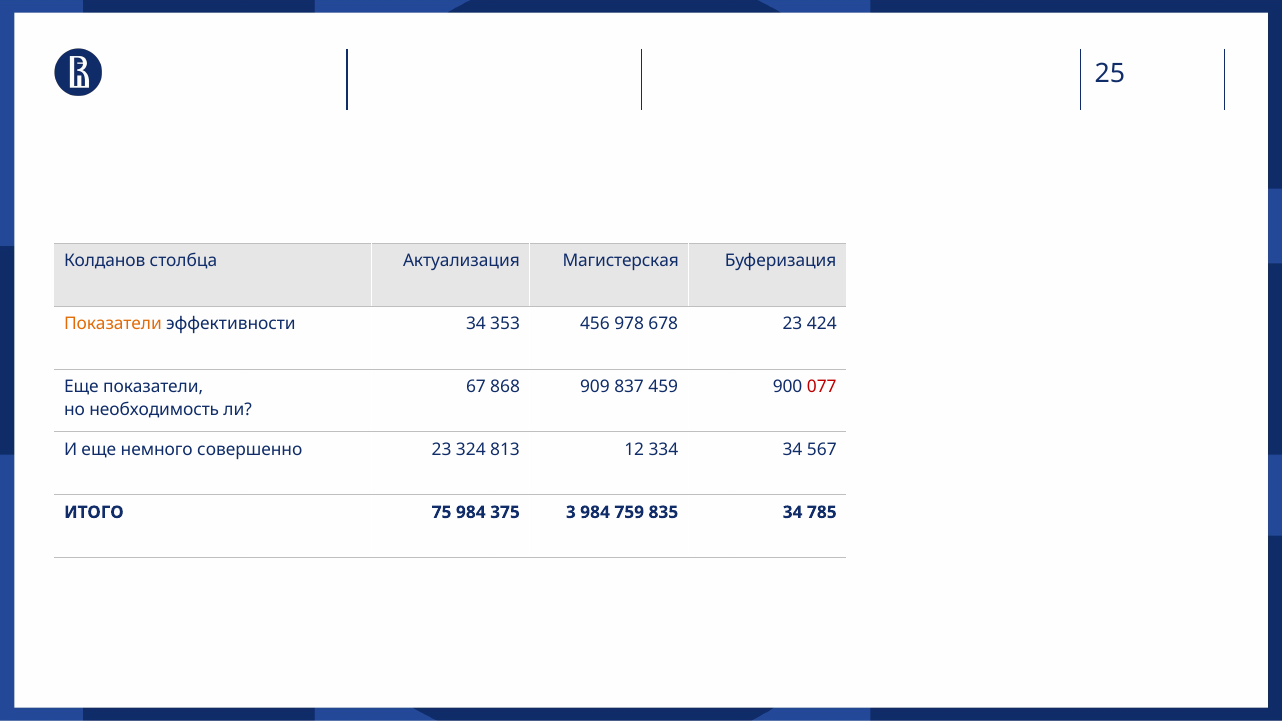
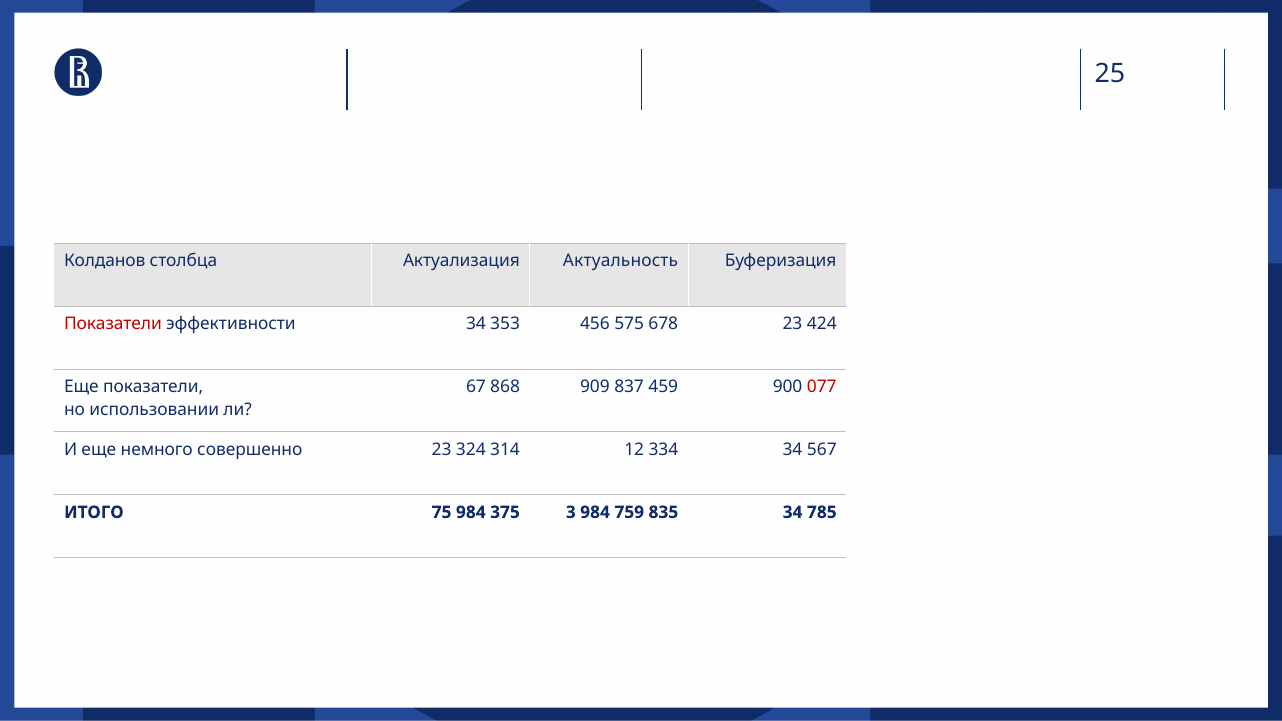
Магистерская: Магистерская -> Актуальность
Показатели at (113, 324) colour: orange -> red
978: 978 -> 575
необходимость: необходимость -> использовании
813: 813 -> 314
